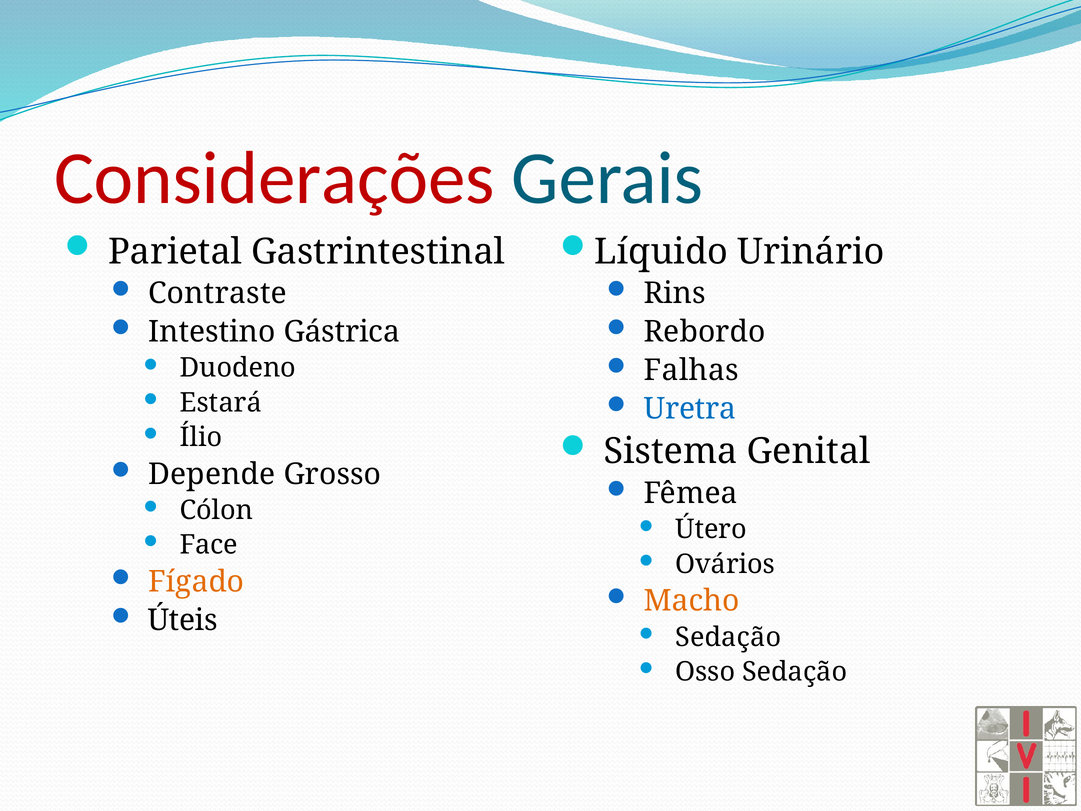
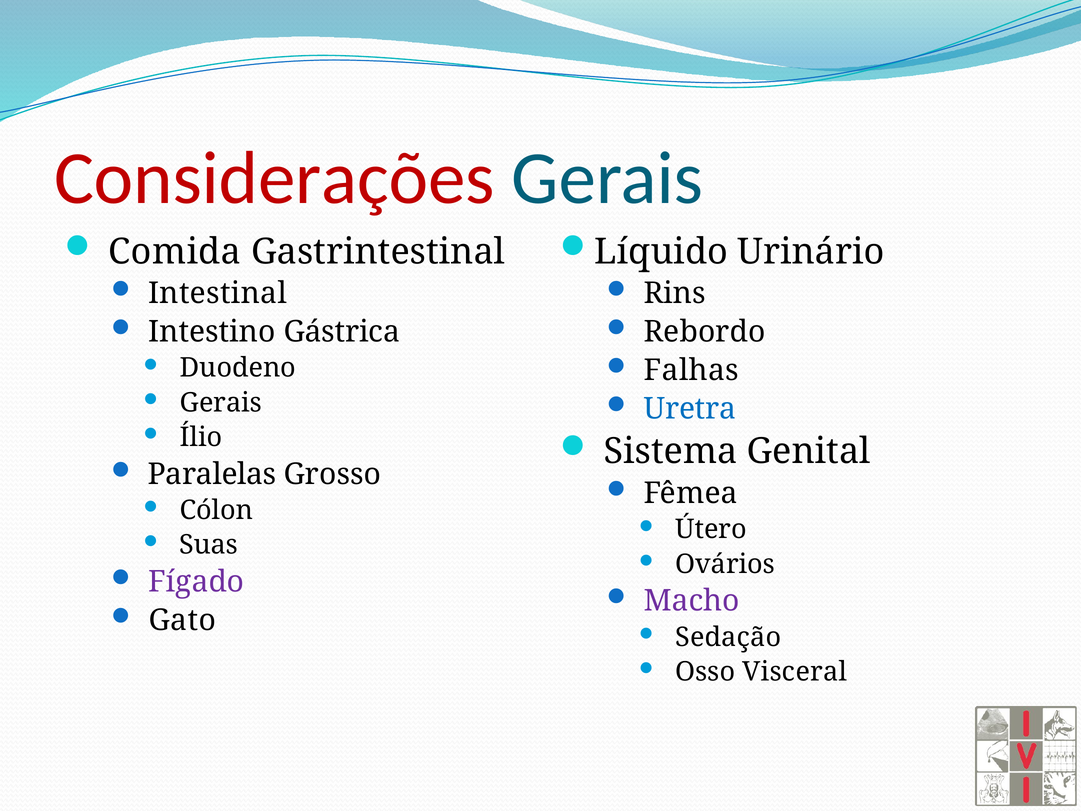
Parietal: Parietal -> Comida
Contraste: Contraste -> Intestinal
Estará at (221, 403): Estará -> Gerais
Depende: Depende -> Paralelas
Face: Face -> Suas
Fígado colour: orange -> purple
Macho colour: orange -> purple
Úteis: Úteis -> Gato
Osso Sedação: Sedação -> Visceral
